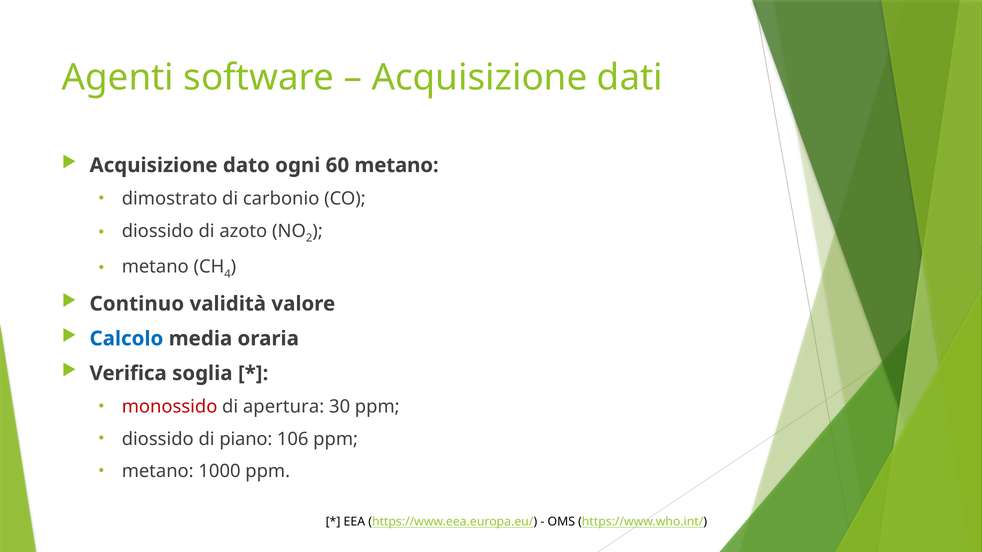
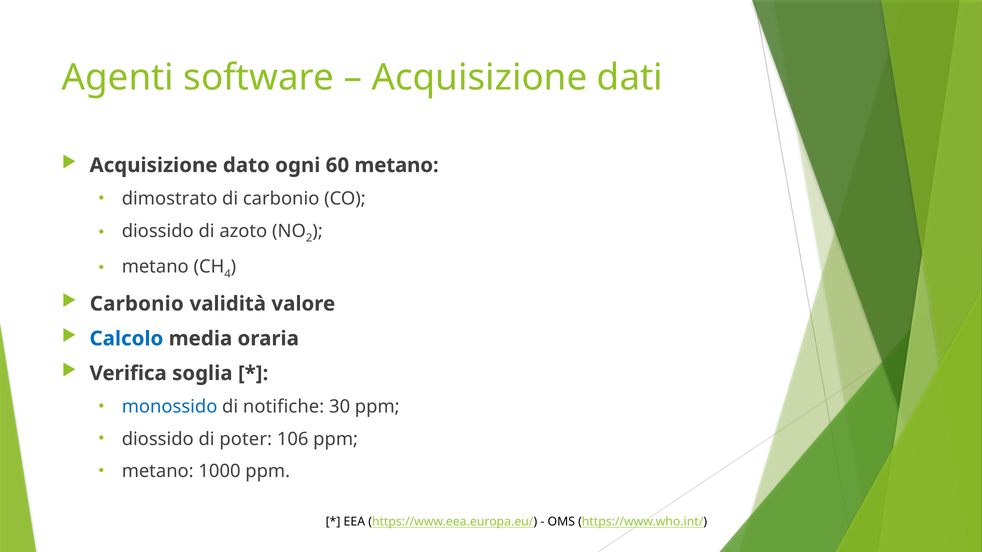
Continuo at (137, 304): Continuo -> Carbonio
monossido colour: red -> blue
apertura: apertura -> notifiche
piano: piano -> poter
